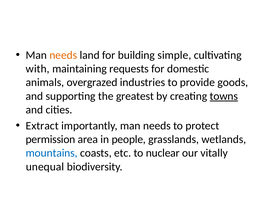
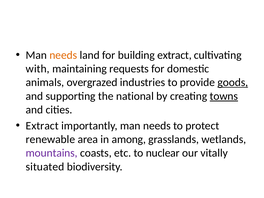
building simple: simple -> extract
goods underline: none -> present
greatest: greatest -> national
permission: permission -> renewable
people: people -> among
mountains colour: blue -> purple
unequal: unequal -> situated
